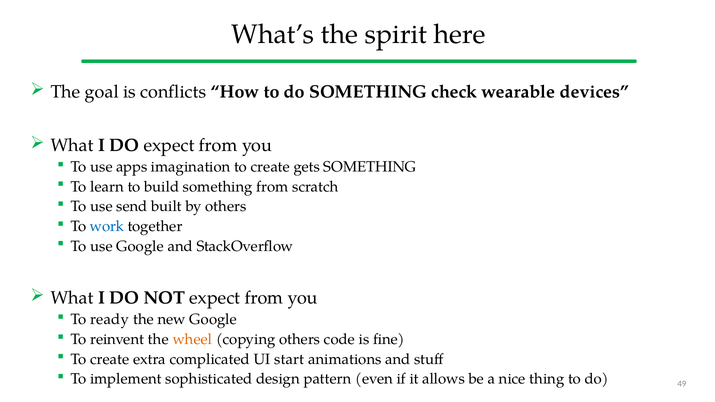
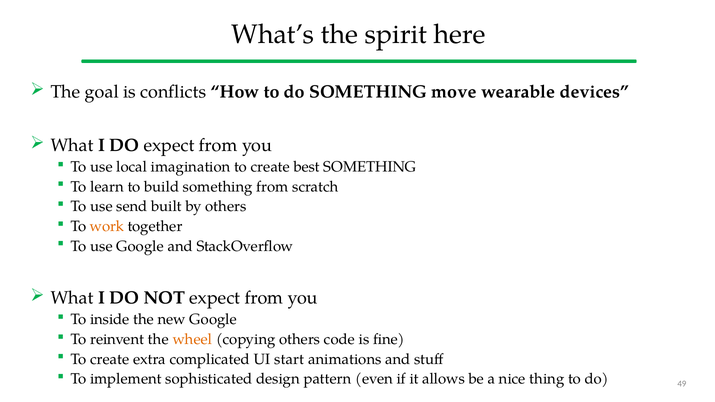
check: check -> move
apps: apps -> local
gets: gets -> best
work colour: blue -> orange
ready: ready -> inside
